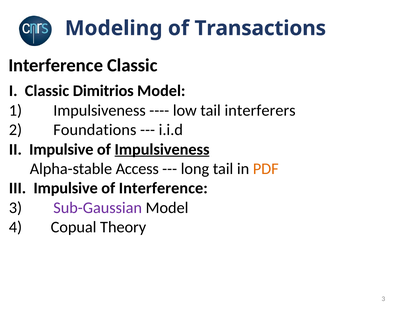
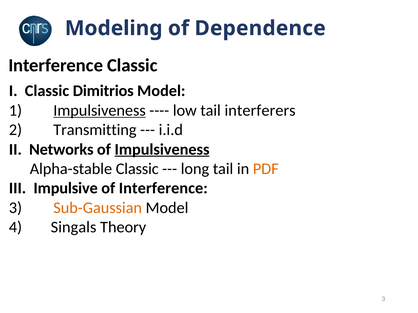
Transactions: Transactions -> Dependence
Impulsiveness at (100, 111) underline: none -> present
Foundations: Foundations -> Transmitting
II Impulsive: Impulsive -> Networks
Alpha-stable Access: Access -> Classic
Sub-Gaussian colour: purple -> orange
Copual: Copual -> Singals
